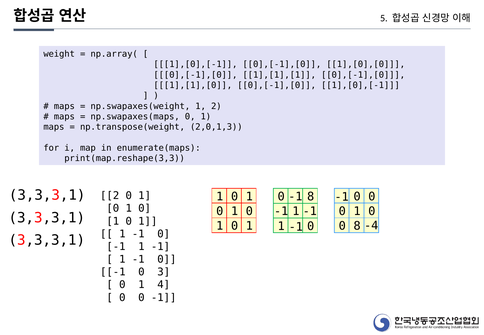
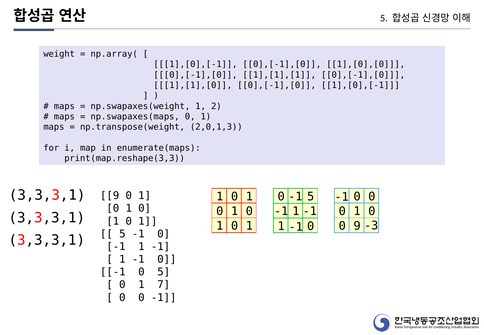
2 at (110, 196): 2 -> 9
8 at (311, 197): 8 -> 5
-4: -4 -> -3
8 at (357, 226): 8 -> 9
1 at (122, 234): 1 -> 5
-1 0 3: 3 -> 5
4: 4 -> 7
